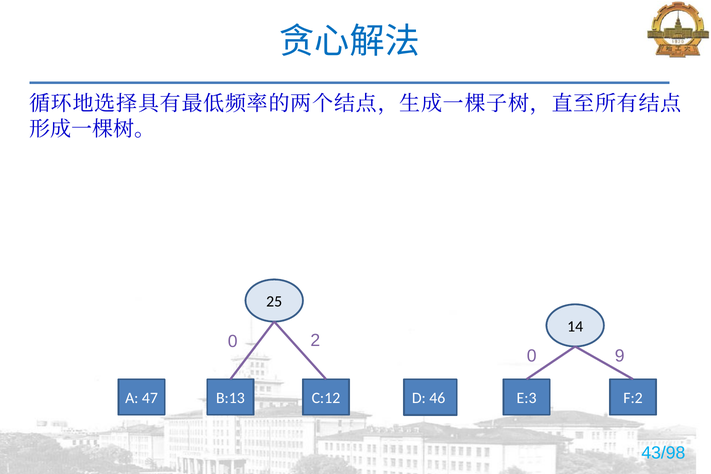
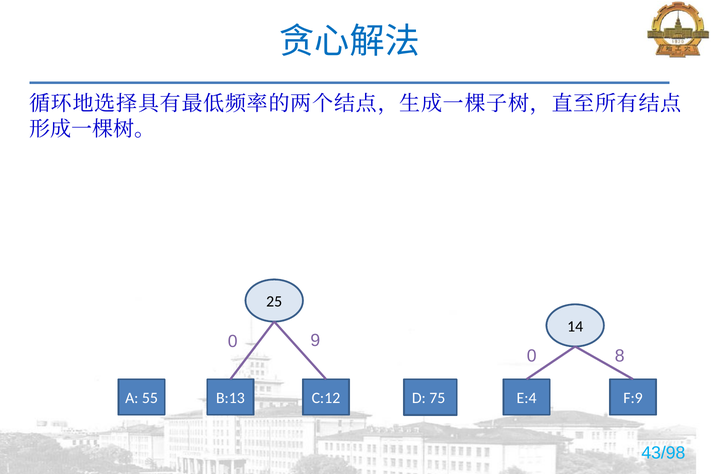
2: 2 -> 9
9: 9 -> 8
47: 47 -> 55
E:3: E:3 -> E:4
F:2: F:2 -> F:9
46: 46 -> 75
